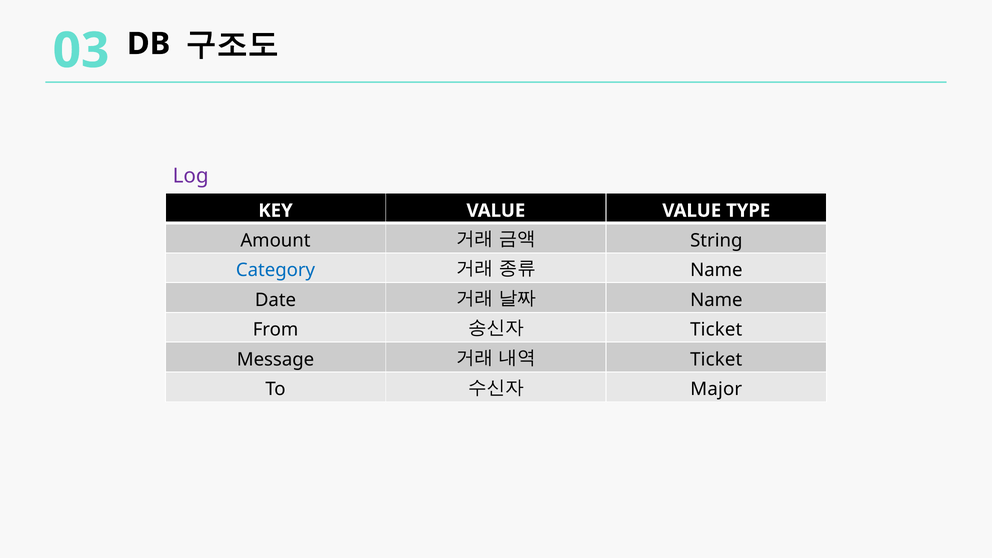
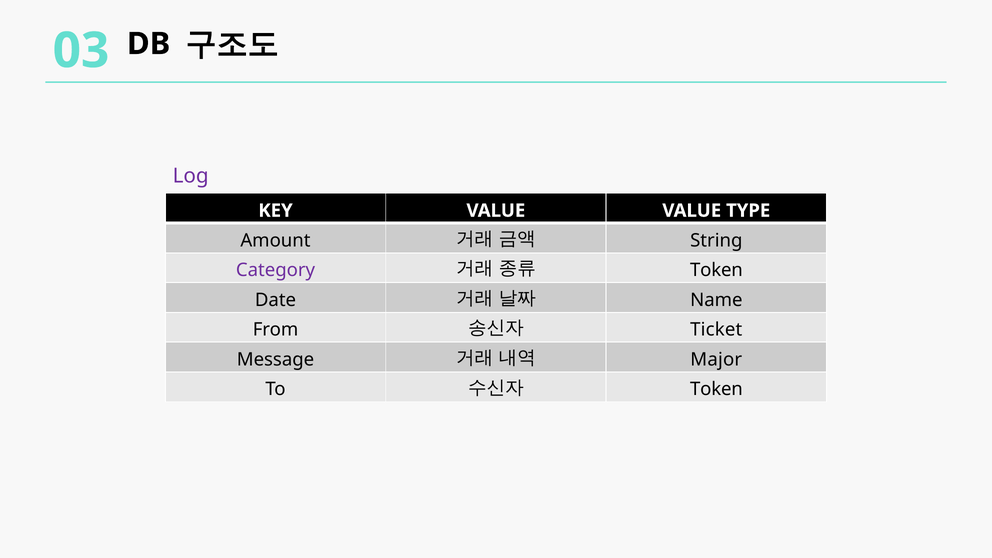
Category colour: blue -> purple
Name at (716, 270): Name -> Token
Ticket at (716, 360): Ticket -> Major
Major at (716, 389): Major -> Token
